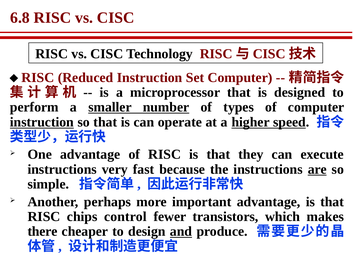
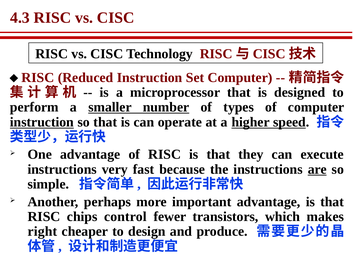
6.8: 6.8 -> 4.3
there: there -> right
and underline: present -> none
